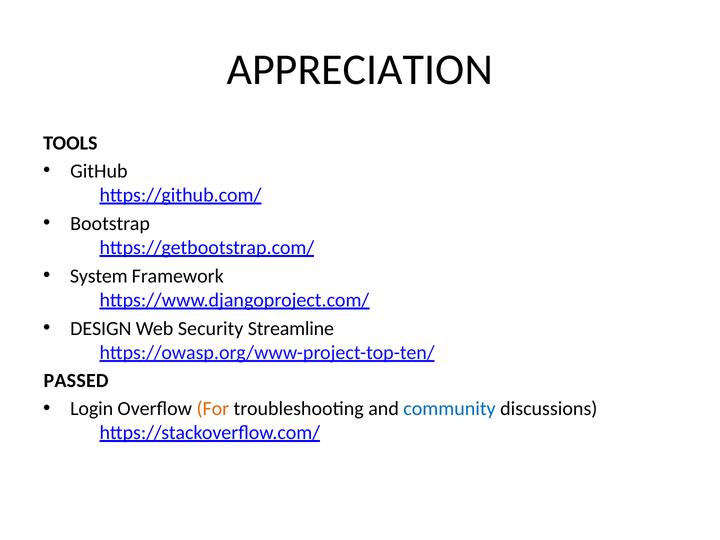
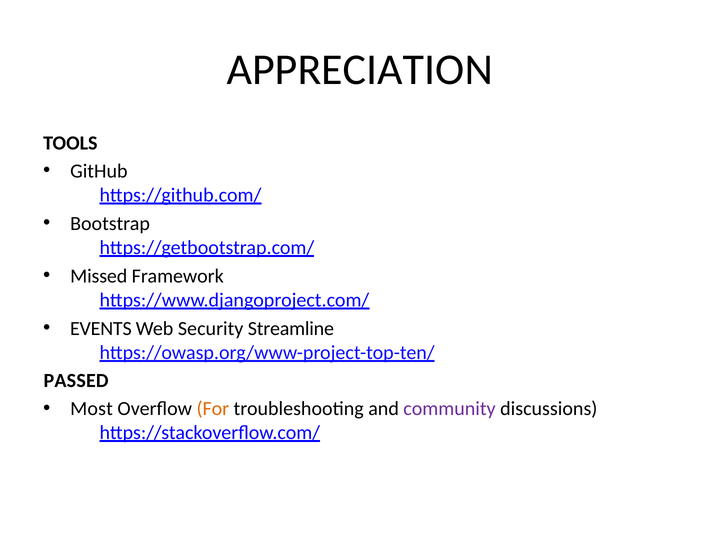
System: System -> Missed
DESIGN: DESIGN -> EVENTS
Login: Login -> Most
community colour: blue -> purple
